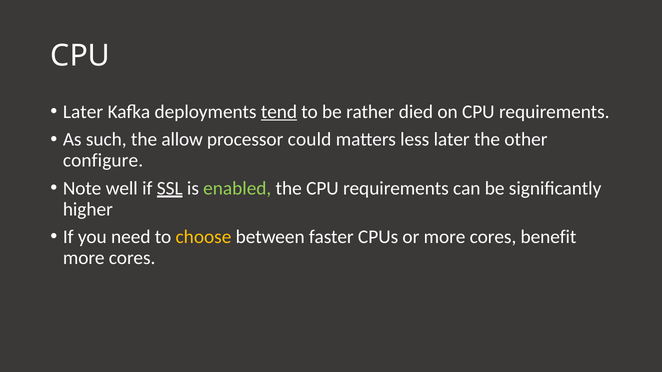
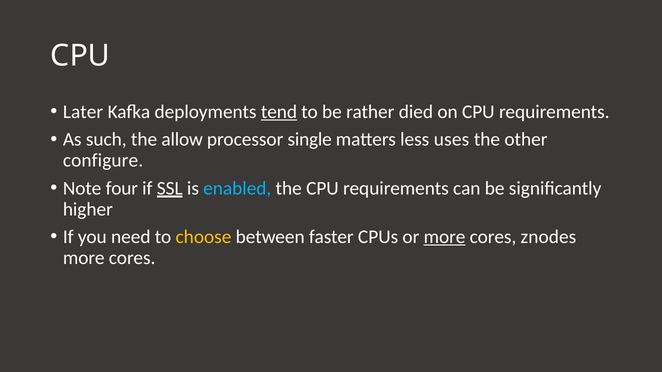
could: could -> single
less later: later -> uses
well: well -> four
enabled colour: light green -> light blue
more at (445, 237) underline: none -> present
benefit: benefit -> znodes
